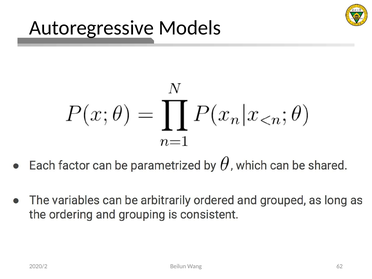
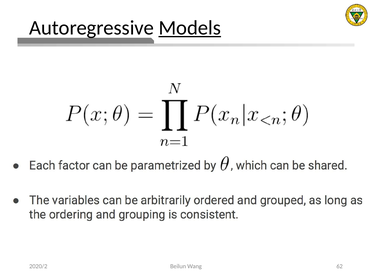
Models underline: none -> present
